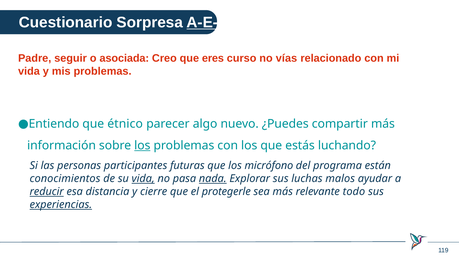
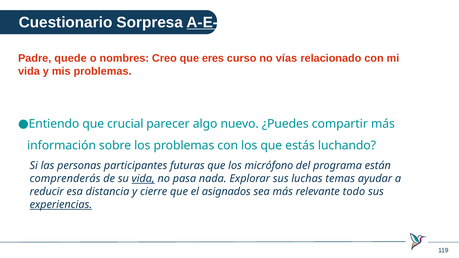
seguir: seguir -> quede
asociada: asociada -> nombres
étnico: étnico -> crucial
los at (142, 146) underline: present -> none
conocimientos: conocimientos -> comprenderás
nada underline: present -> none
malos: malos -> temas
reducir underline: present -> none
protegerle: protegerle -> asignados
